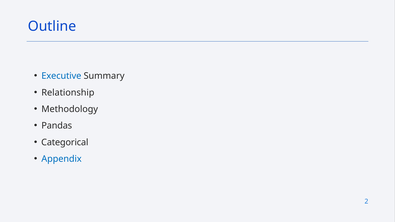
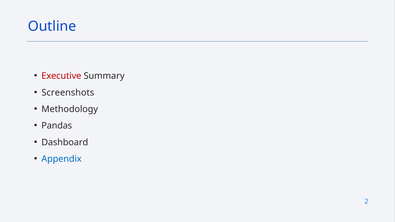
Executive colour: blue -> red
Relationship: Relationship -> Screenshots
Categorical: Categorical -> Dashboard
